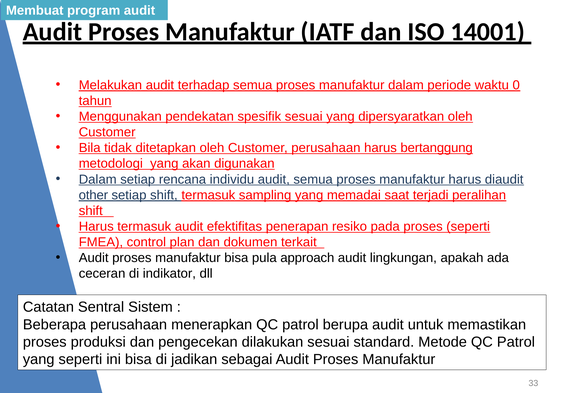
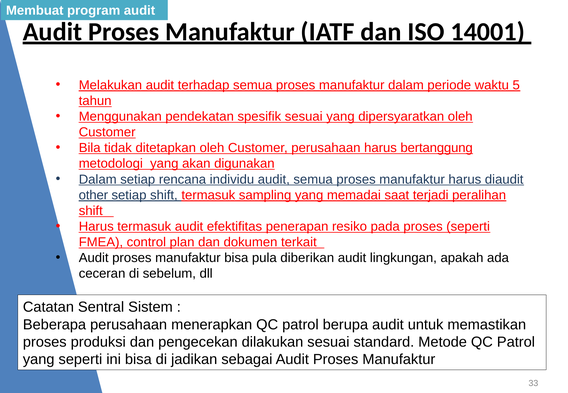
0: 0 -> 5
approach: approach -> diberikan
indikator: indikator -> sebelum
